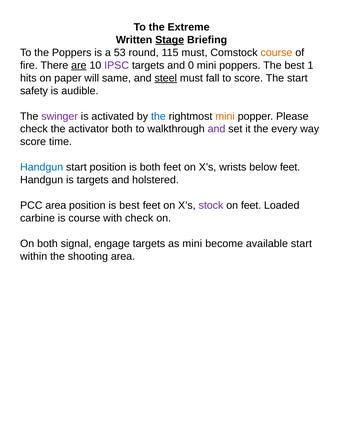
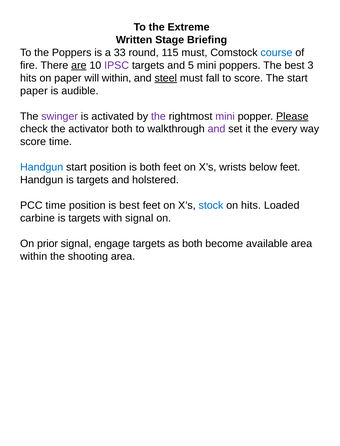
Stage underline: present -> none
53: 53 -> 33
course at (276, 53) colour: orange -> blue
0: 0 -> 5
1: 1 -> 3
will same: same -> within
safety at (34, 91): safety -> paper
the at (158, 116) colour: blue -> purple
mini at (225, 116) colour: orange -> purple
Please underline: none -> present
PCC area: area -> time
stock colour: purple -> blue
on feet: feet -> hits
carbine is course: course -> targets
with check: check -> signal
On both: both -> prior
as mini: mini -> both
available start: start -> area
